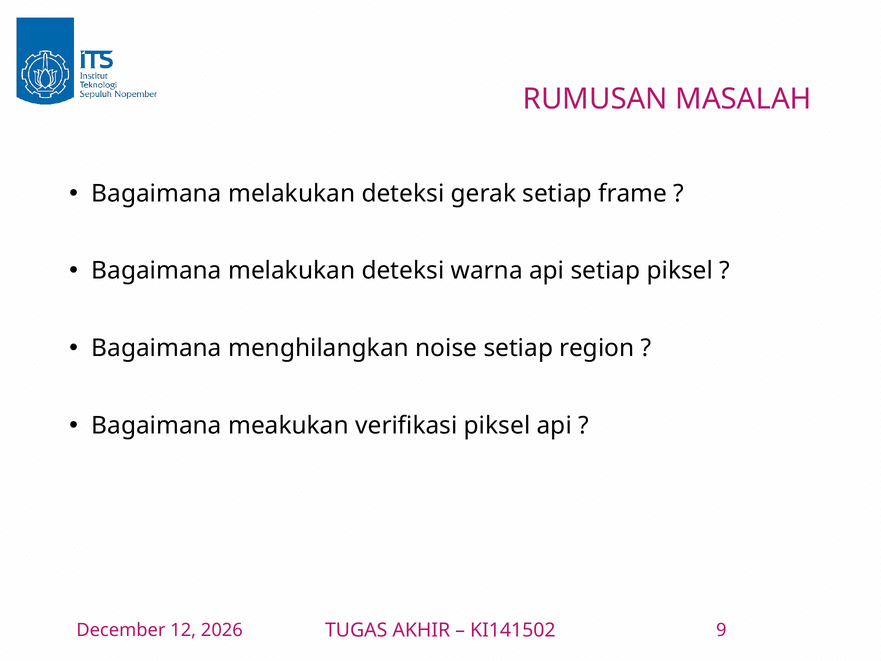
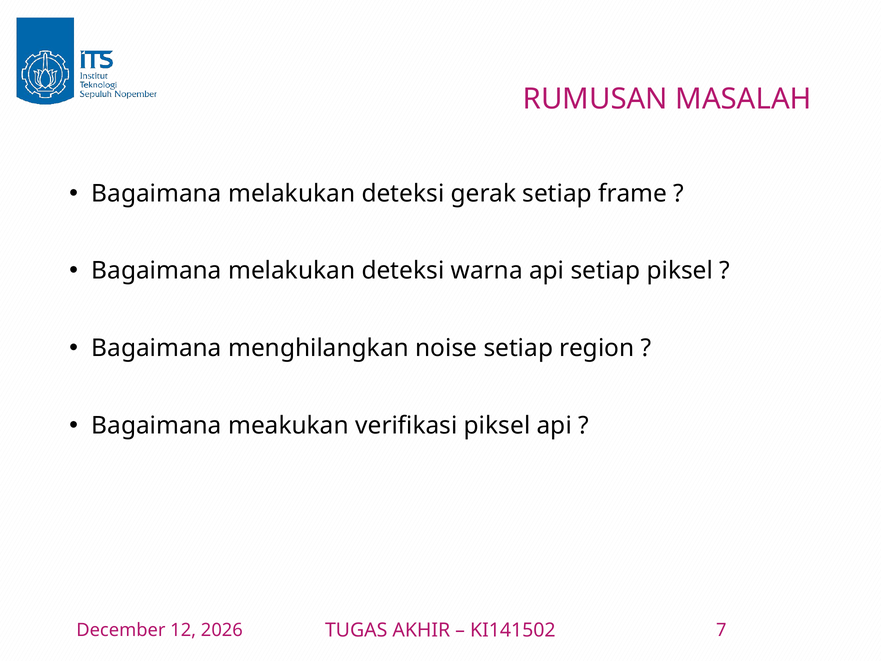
9: 9 -> 7
